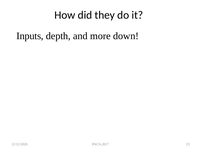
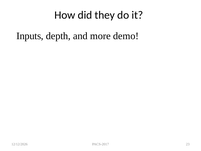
down: down -> demo
